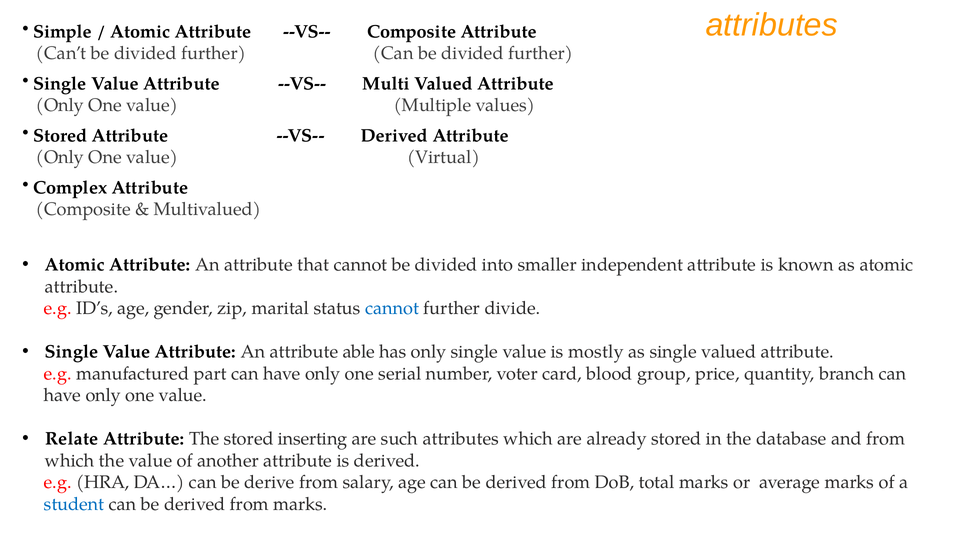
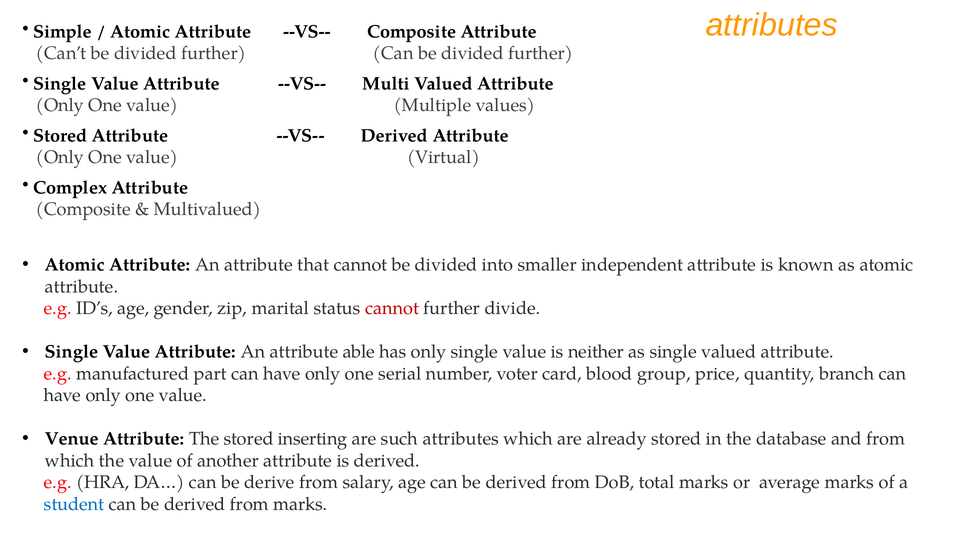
cannot at (392, 308) colour: blue -> red
mostly: mostly -> neither
Relate: Relate -> Venue
